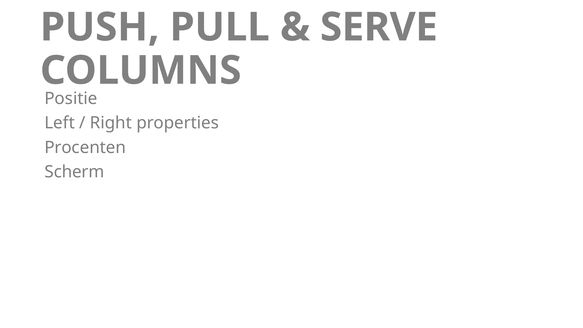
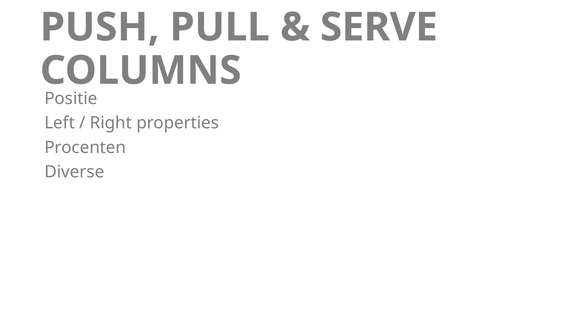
Scherm: Scherm -> Diverse
